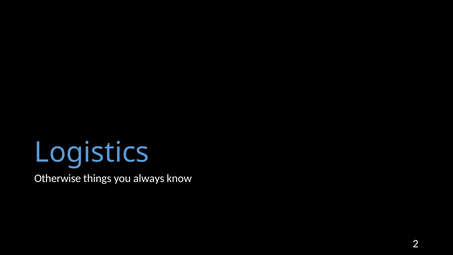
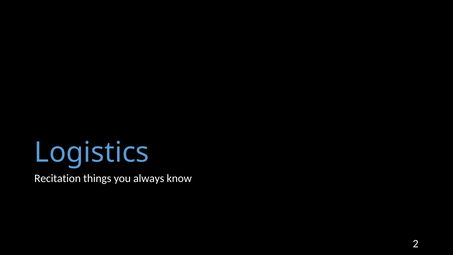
Otherwise: Otherwise -> Recitation
